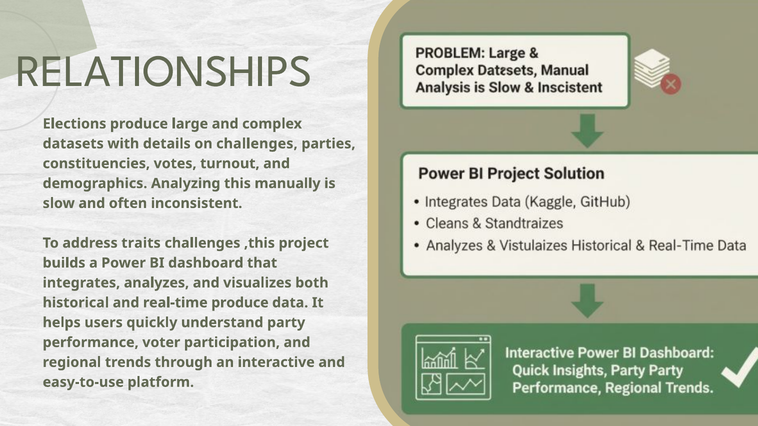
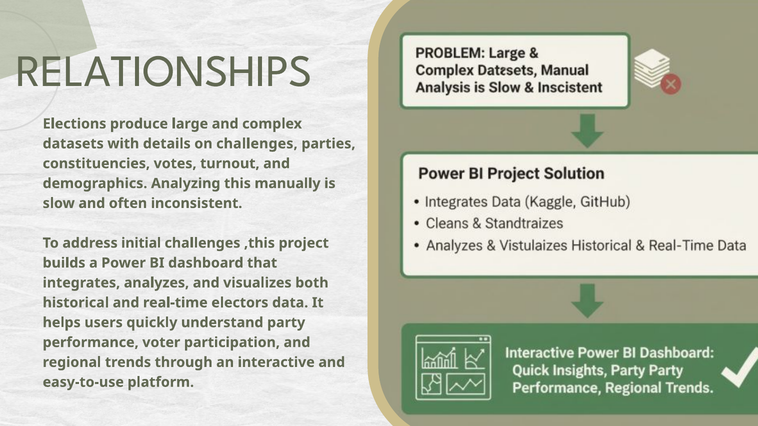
traits: traits -> initial
real-time produce: produce -> electors
